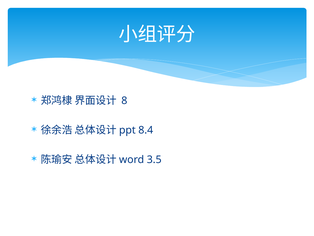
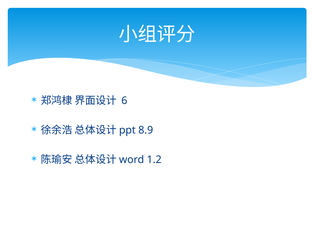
8: 8 -> 6
8.4: 8.4 -> 8.9
3.5: 3.5 -> 1.2
